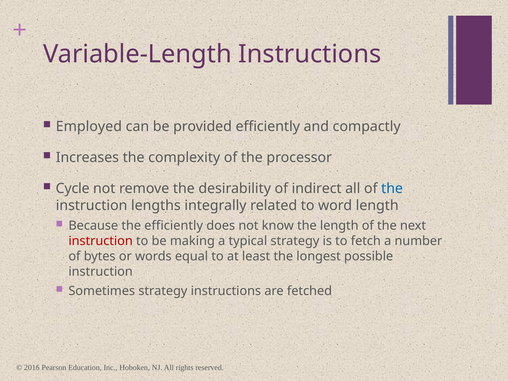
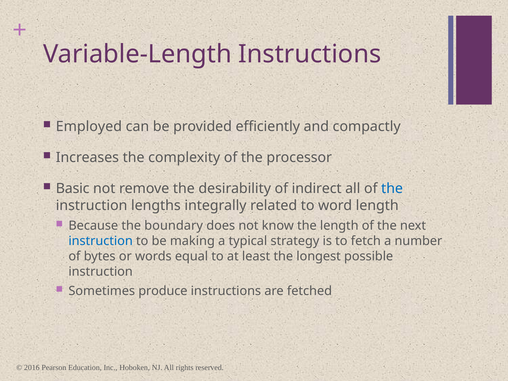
Cycle: Cycle -> Basic
the efficiently: efficiently -> boundary
instruction at (101, 241) colour: red -> blue
Sometimes strategy: strategy -> produce
